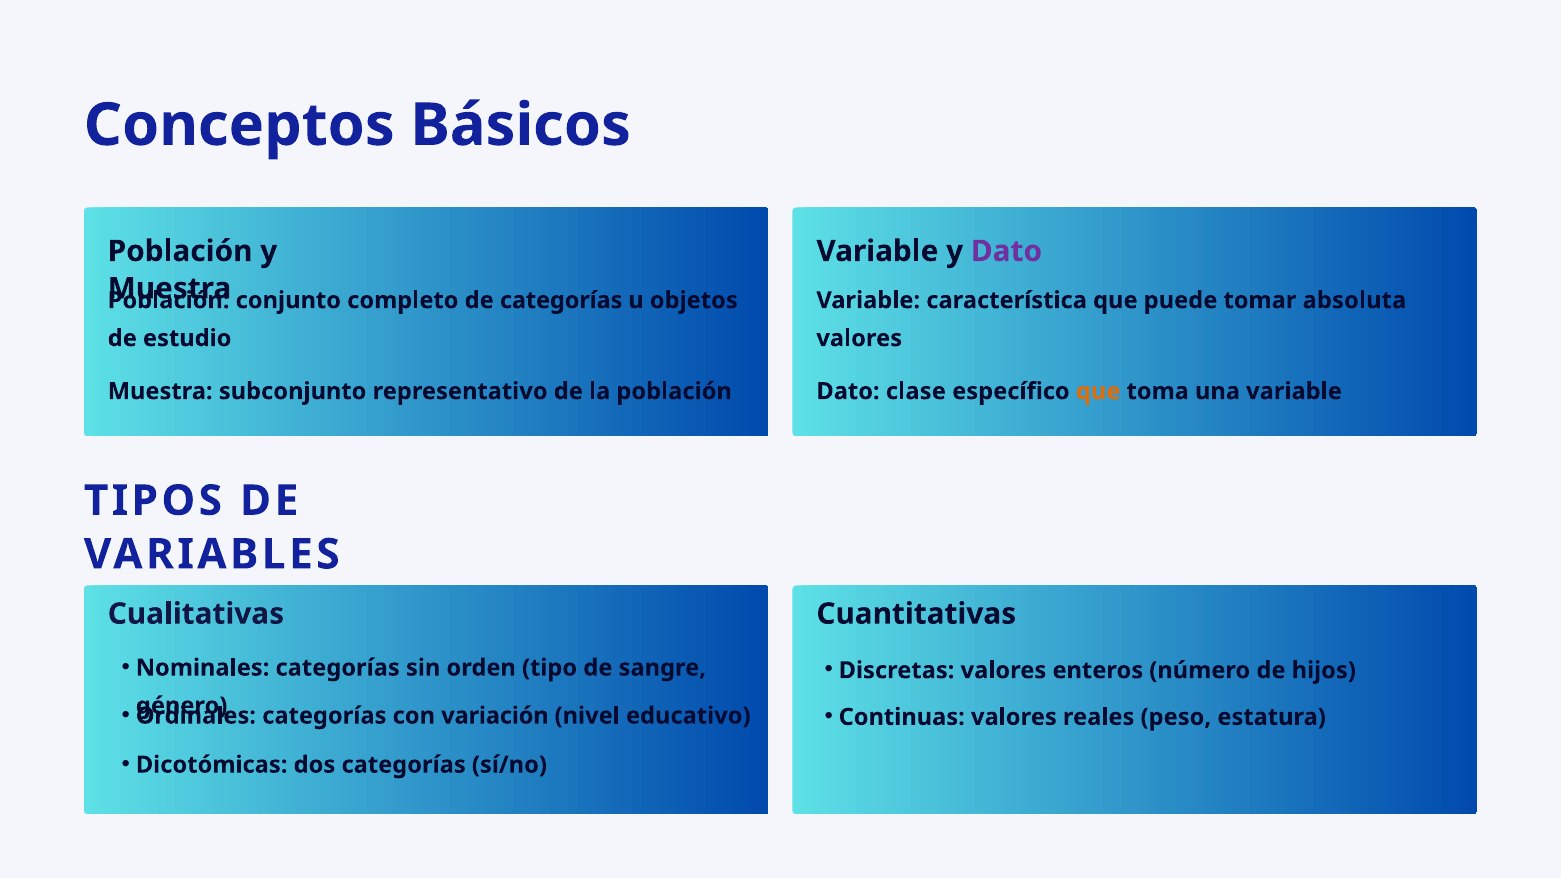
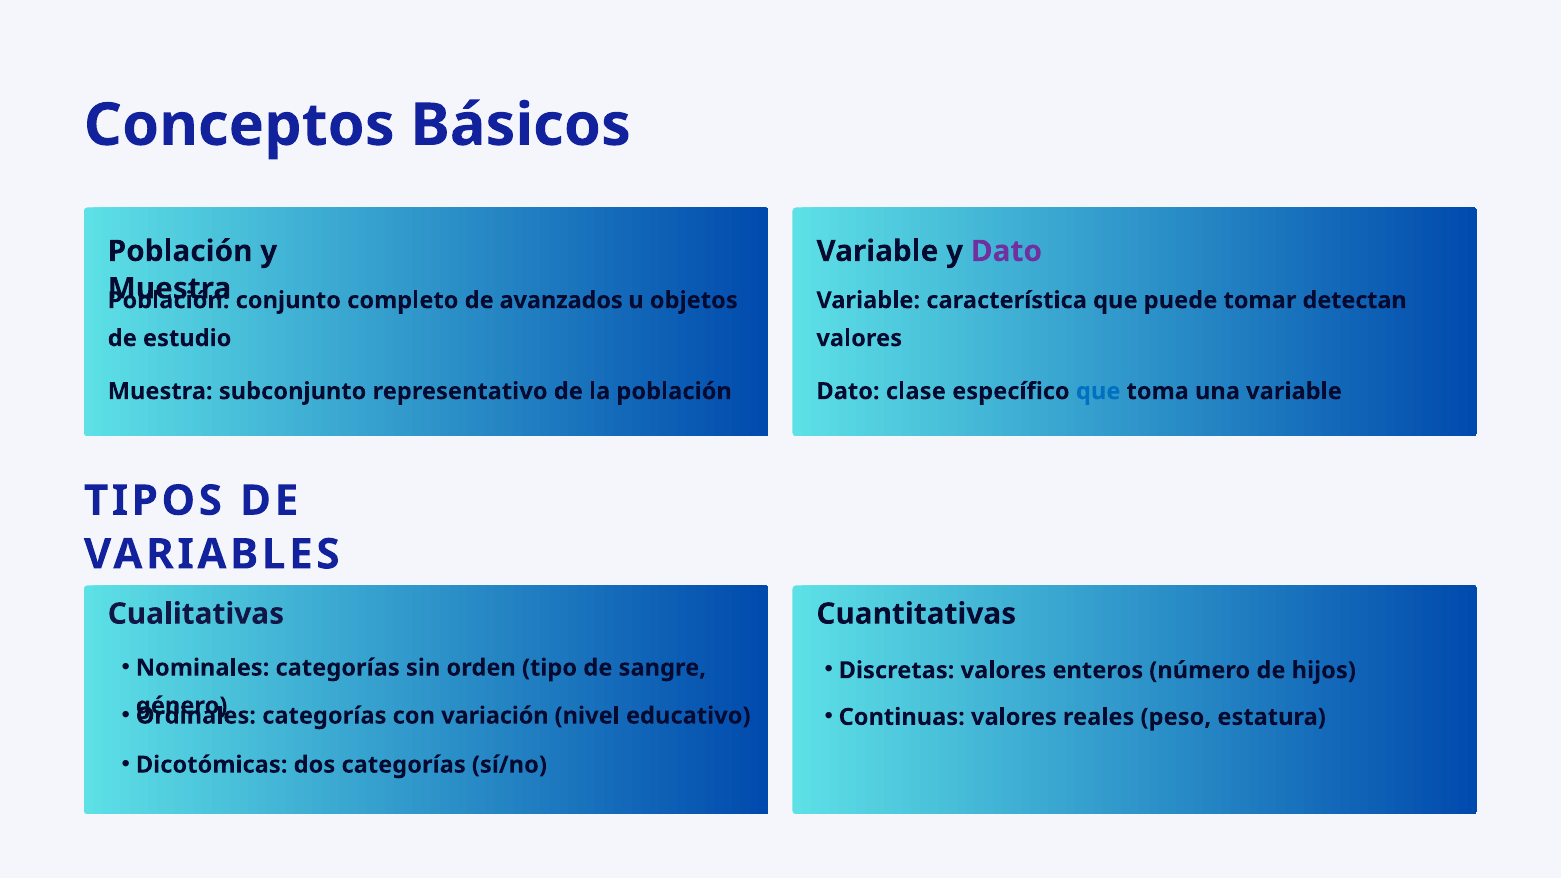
de categorías: categorías -> avanzados
absoluta: absoluta -> detectan
que at (1098, 391) colour: orange -> blue
